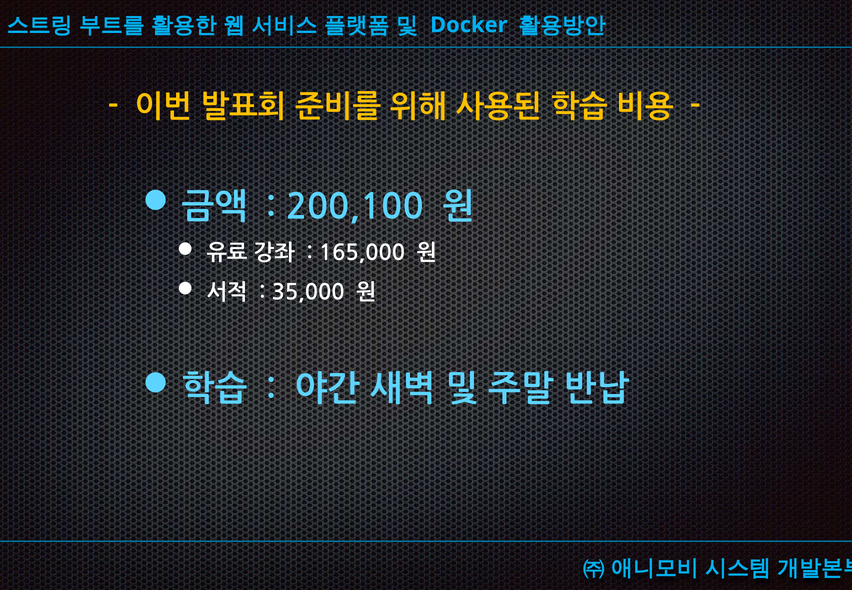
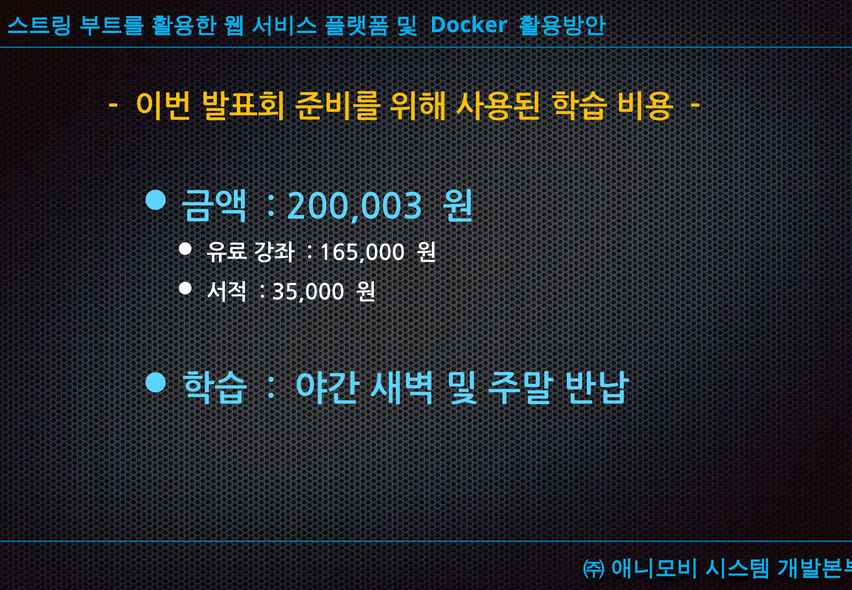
200,100: 200,100 -> 200,003
